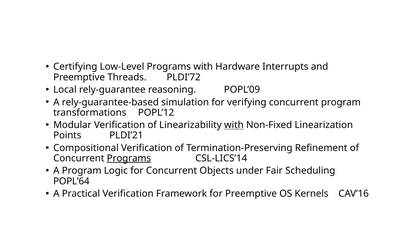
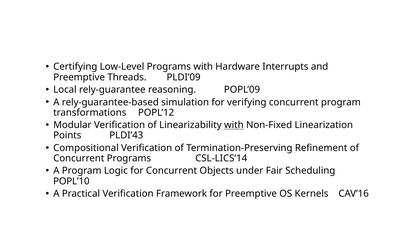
PLDI’72: PLDI’72 -> PLDI’09
PLDI’21: PLDI’21 -> PLDI’43
Programs at (129, 158) underline: present -> none
POPL’64: POPL’64 -> POPL’10
